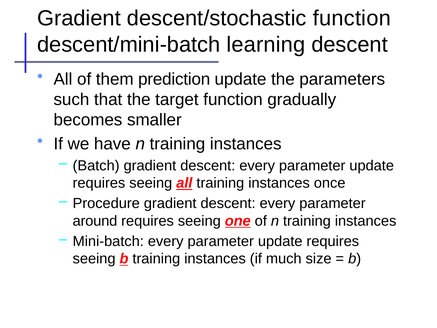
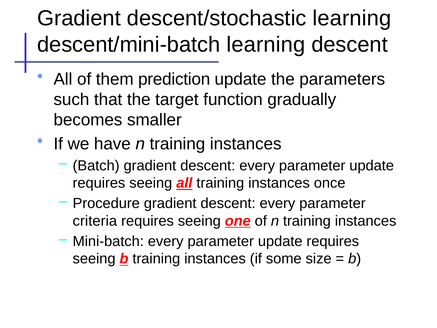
descent/stochastic function: function -> learning
around: around -> criteria
much: much -> some
